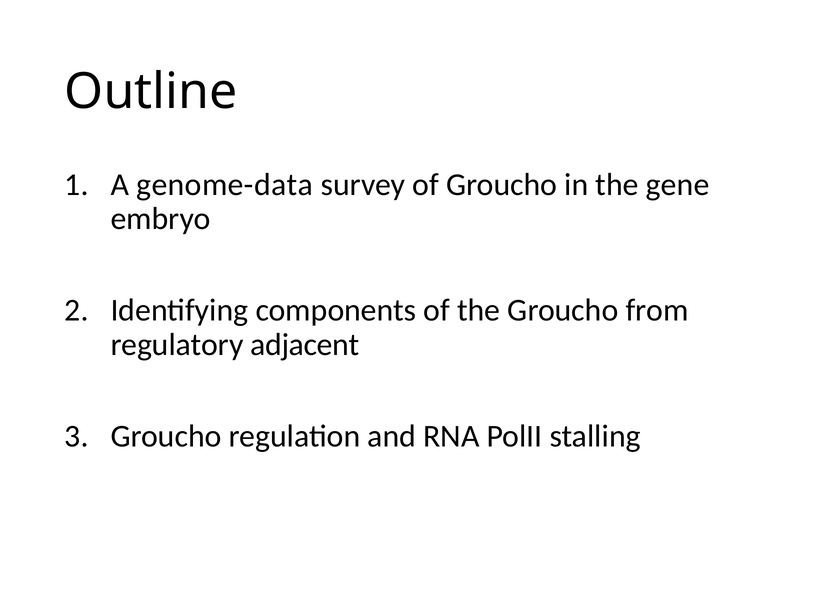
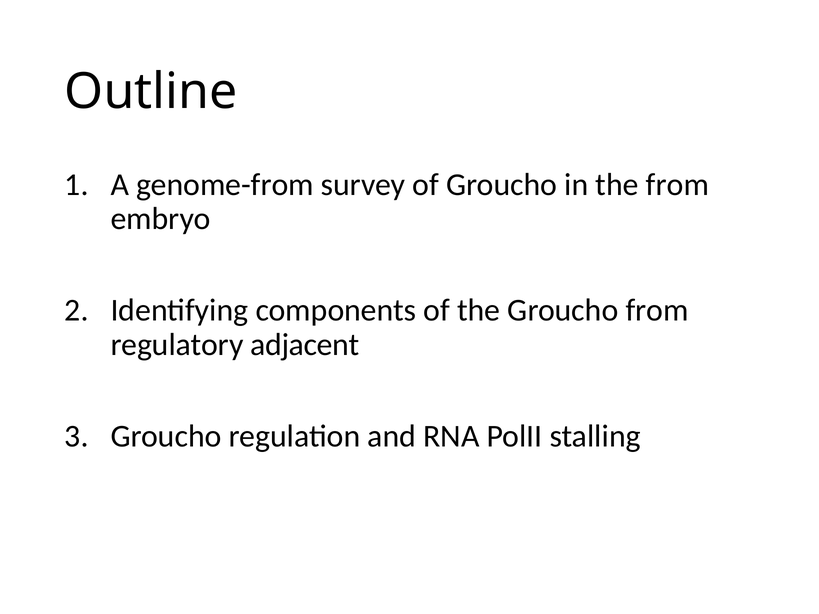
genome-data: genome-data -> genome-from
the gene: gene -> from
